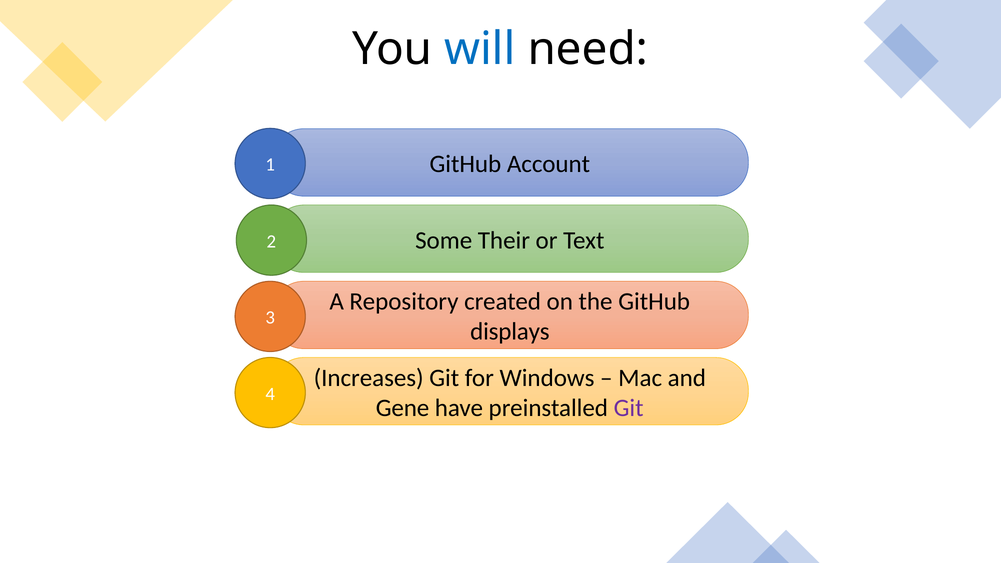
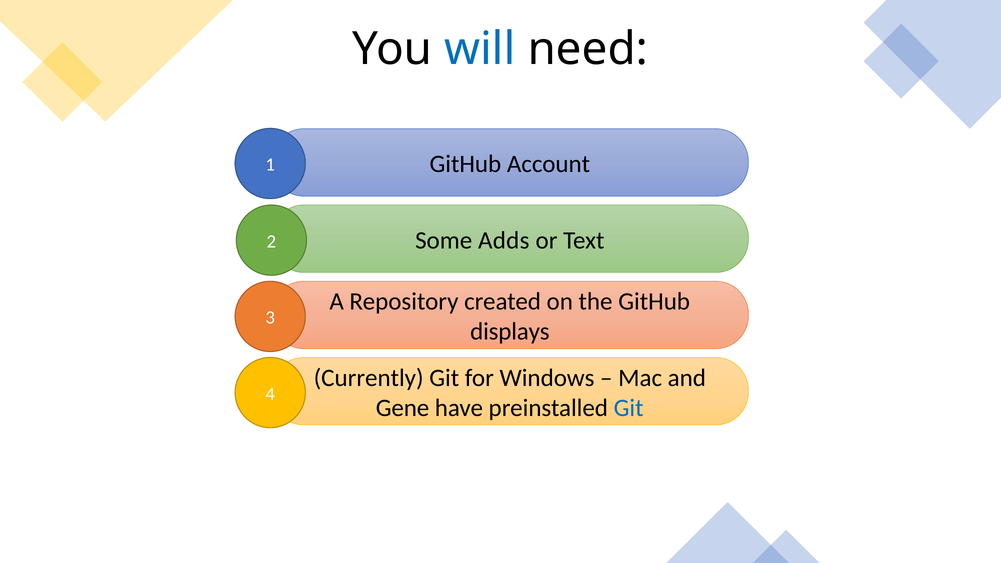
Their: Their -> Adds
Increases: Increases -> Currently
Git at (629, 408) colour: purple -> blue
